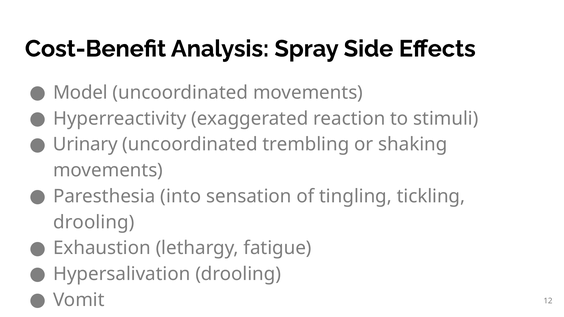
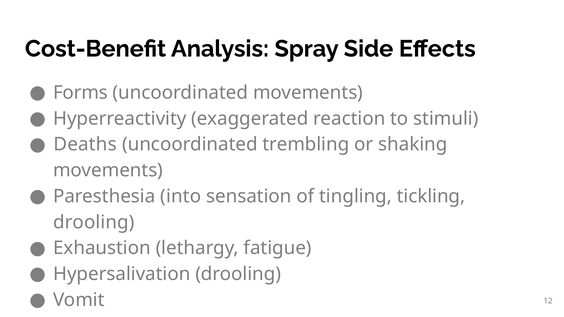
Model: Model -> Forms
Urinary at (85, 145): Urinary -> Deaths
